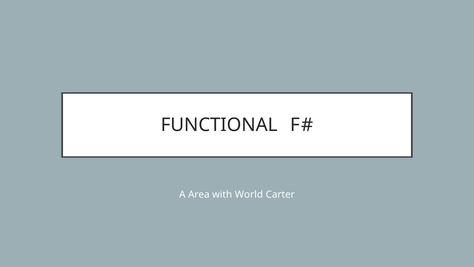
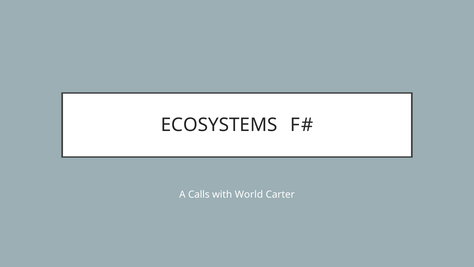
FUNCTIONAL: FUNCTIONAL -> ECOSYSTEMS
Area: Area -> Calls
